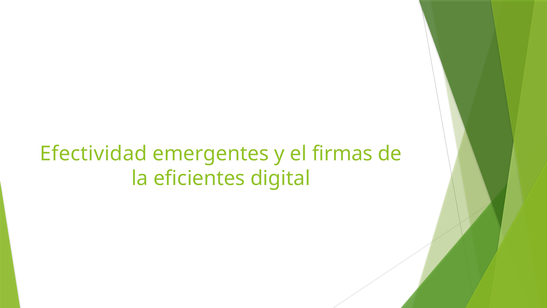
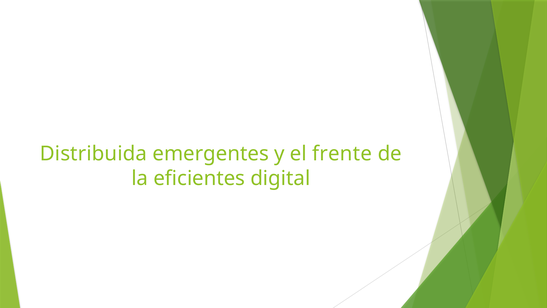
Efectividad: Efectividad -> Distribuida
firmas: firmas -> frente
